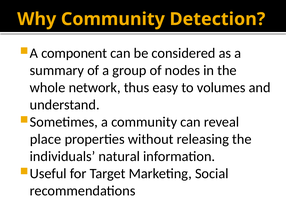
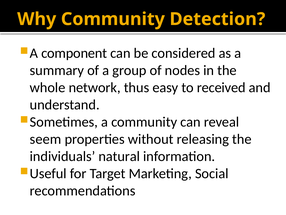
volumes: volumes -> received
place: place -> seem
